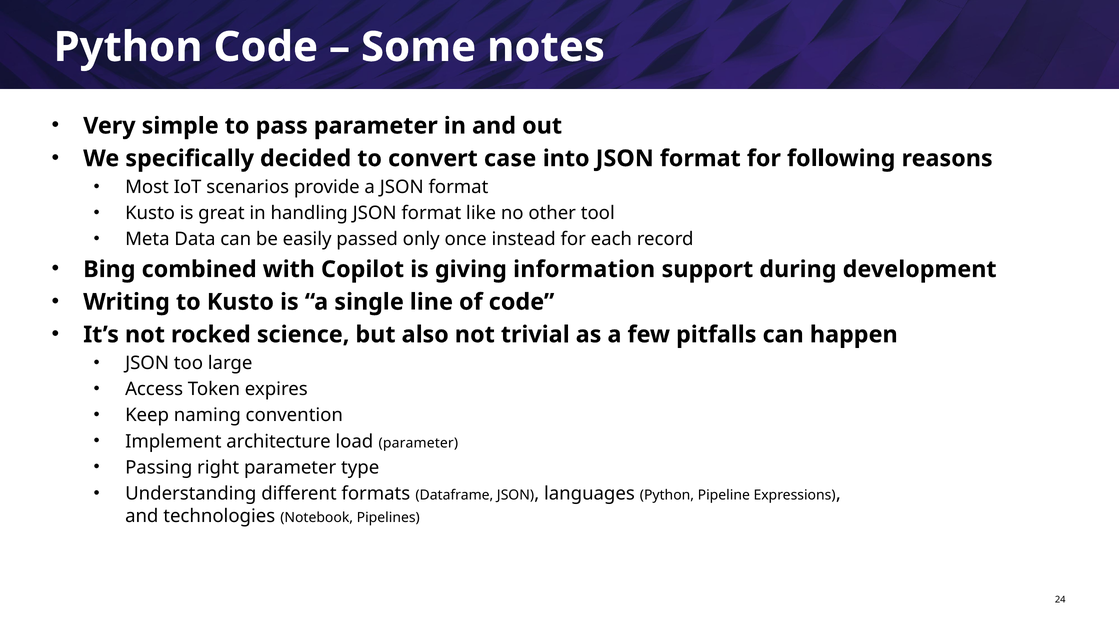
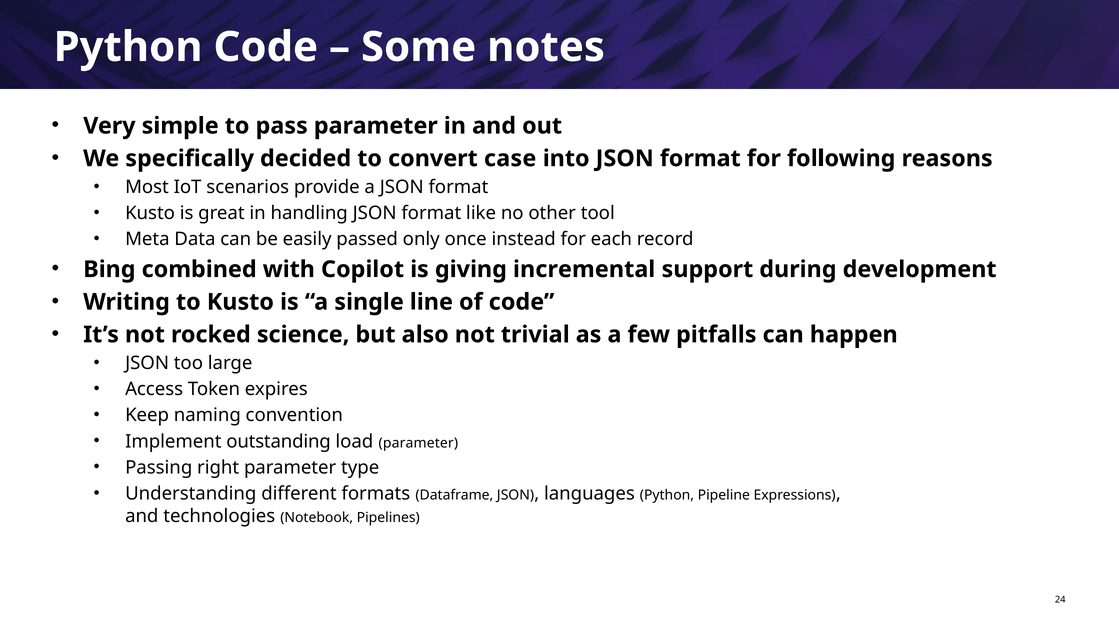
information: information -> incremental
architecture: architecture -> outstanding
